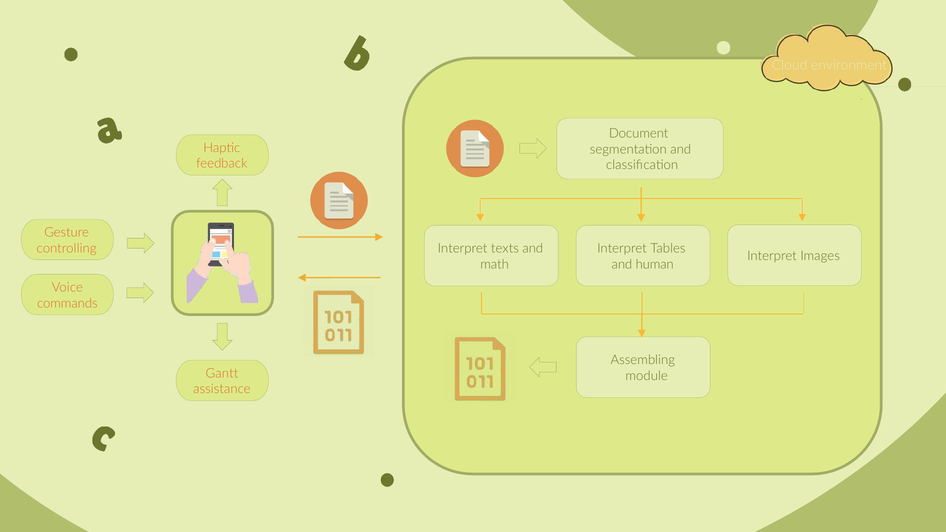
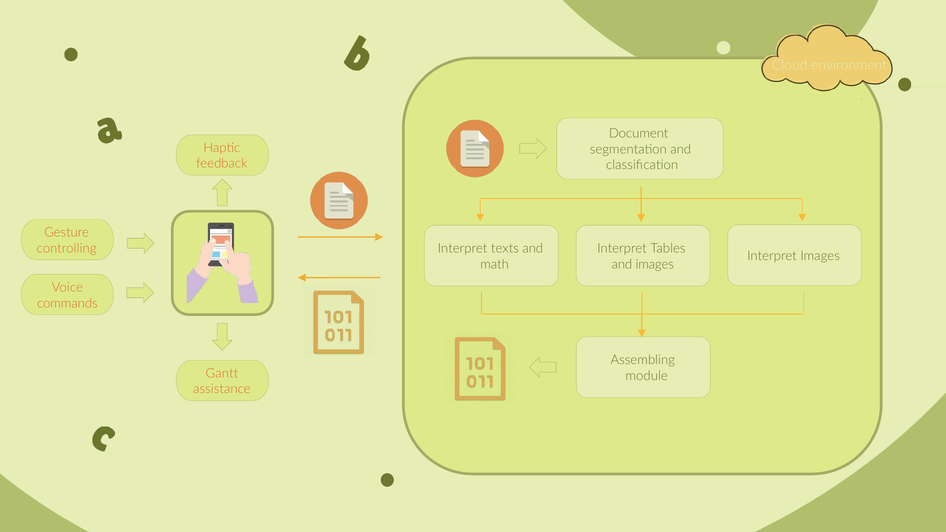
and human: human -> images
